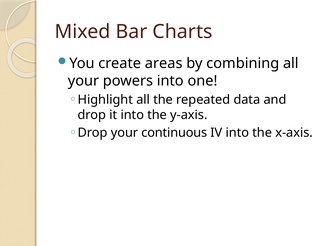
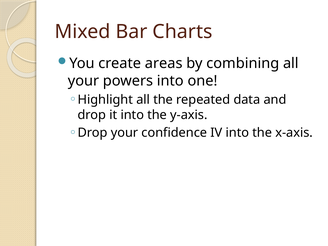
continuous: continuous -> confidence
